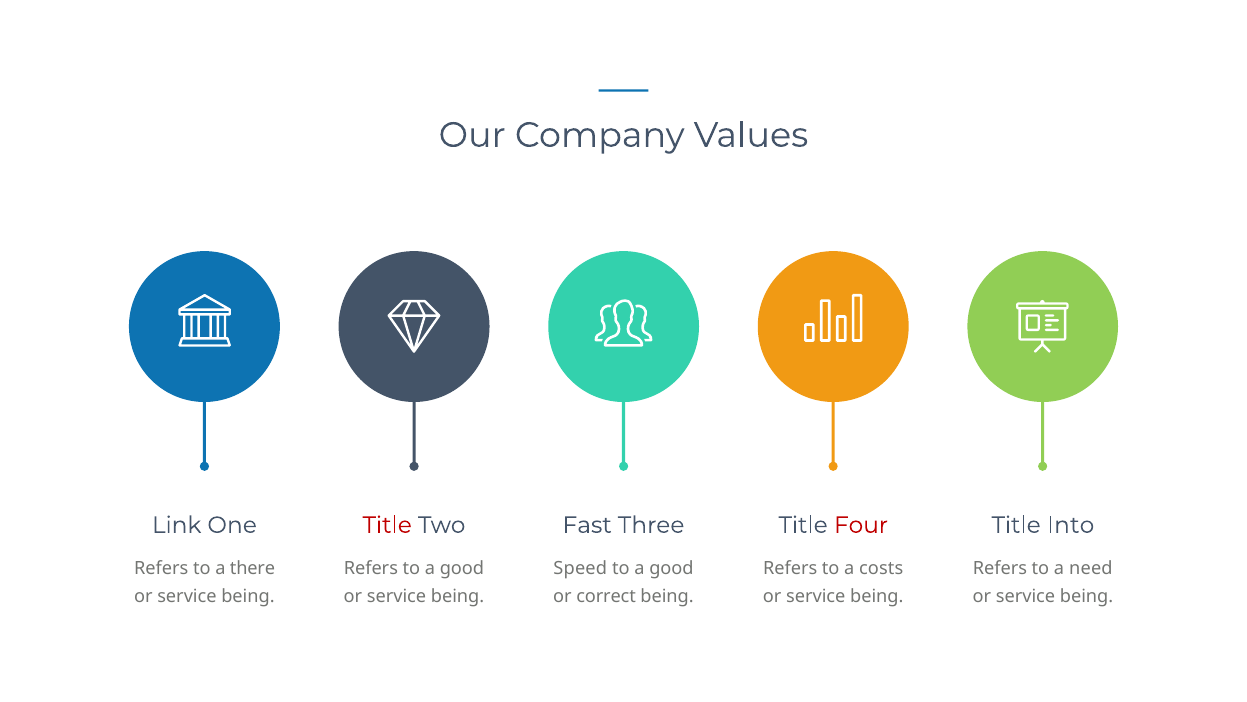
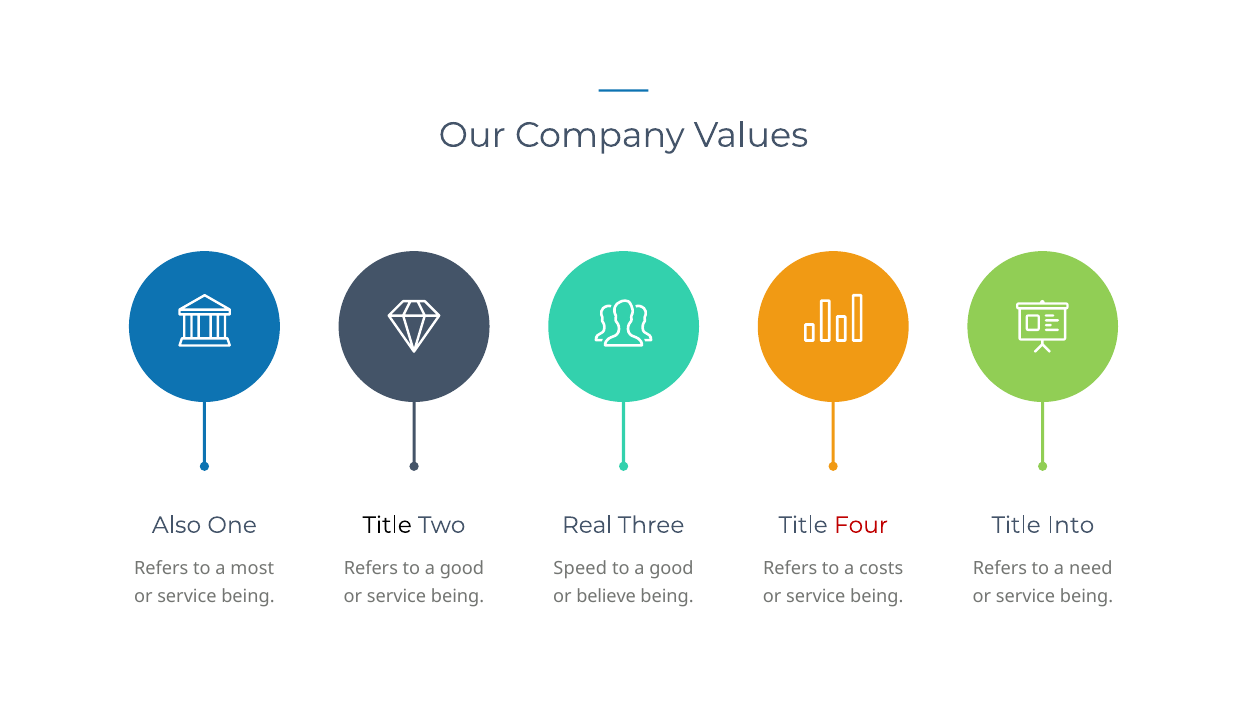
Link: Link -> Also
Title at (387, 525) colour: red -> black
Fast: Fast -> Real
there: there -> most
correct: correct -> believe
